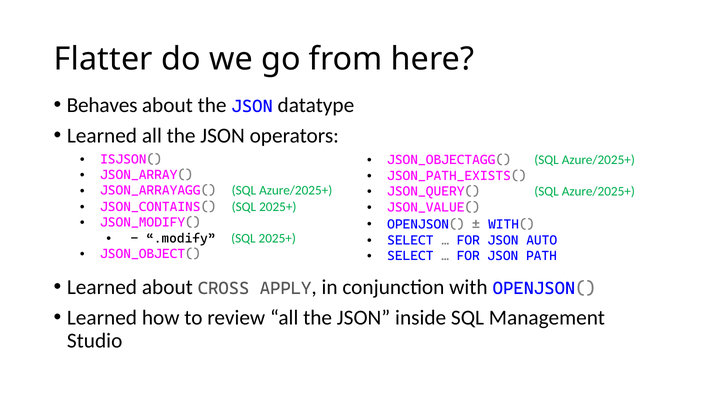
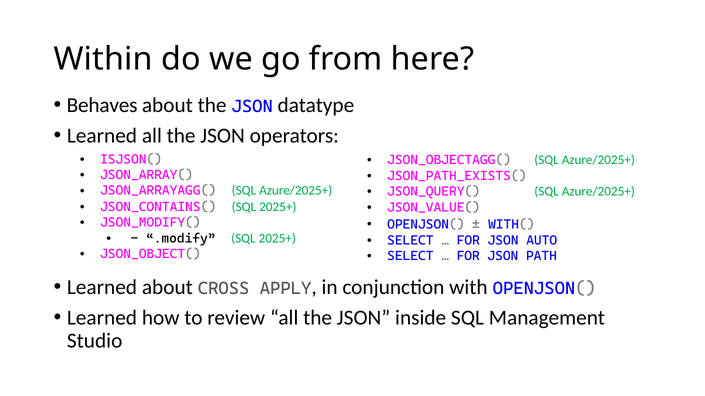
Flatter: Flatter -> Within
